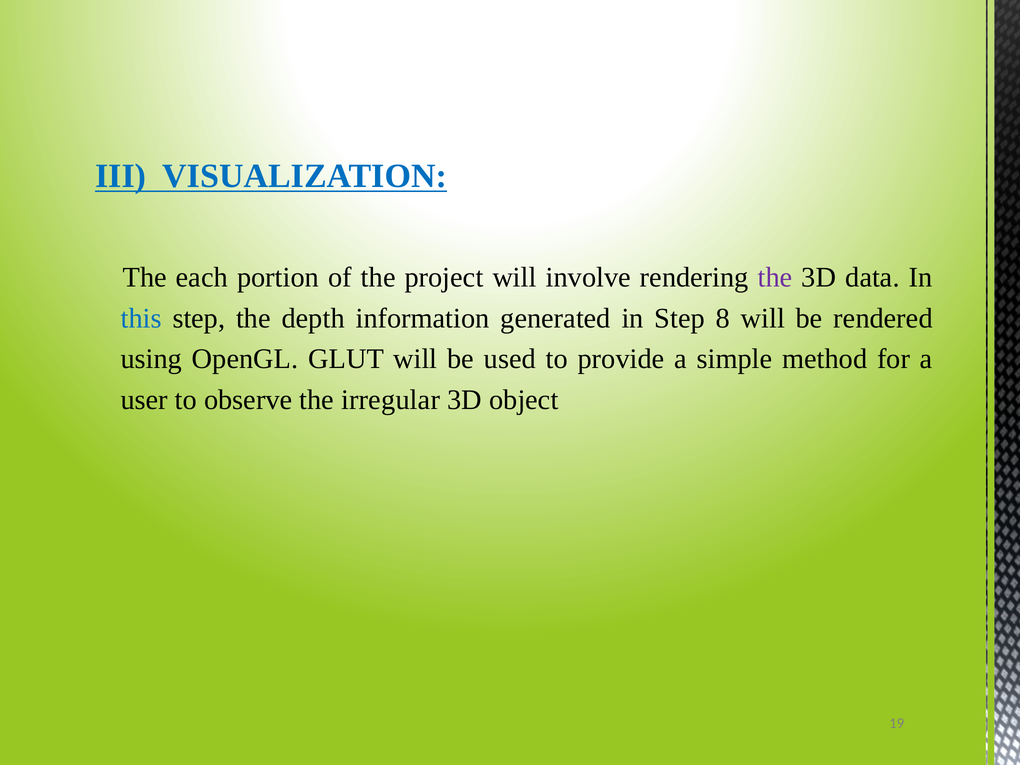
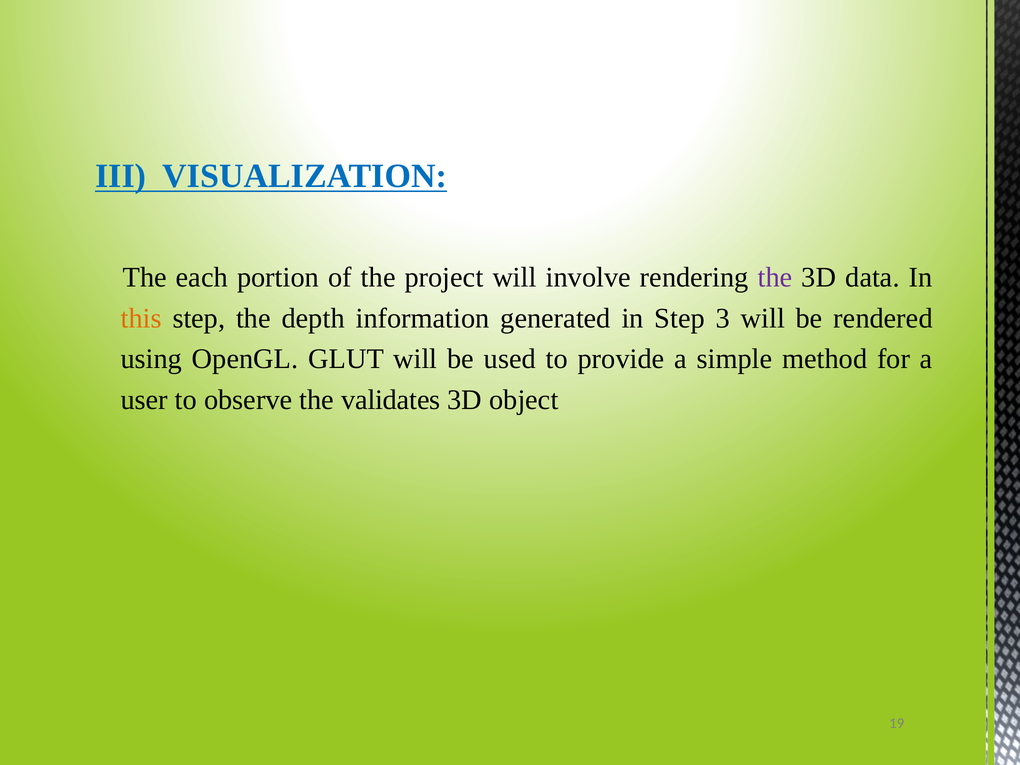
this colour: blue -> orange
8: 8 -> 3
irregular: irregular -> validates
